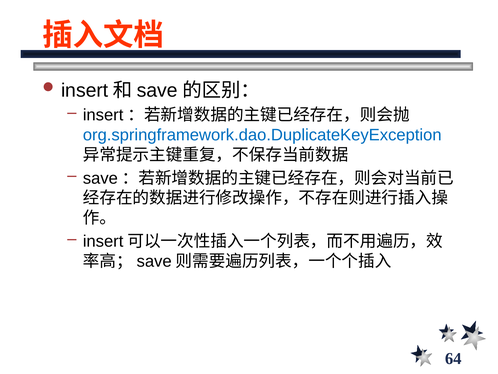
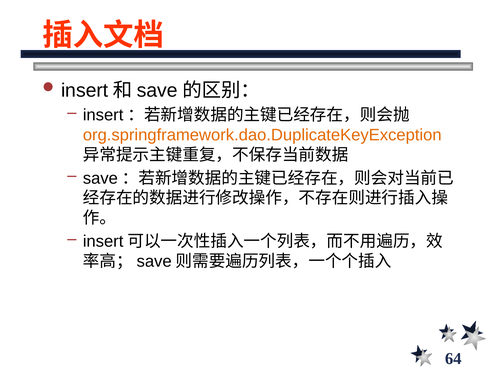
org.springframework.dao.DuplicateKeyException colour: blue -> orange
